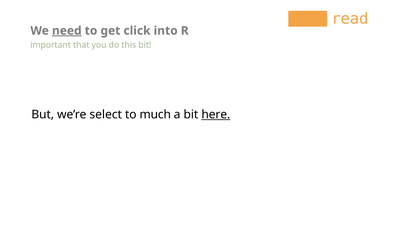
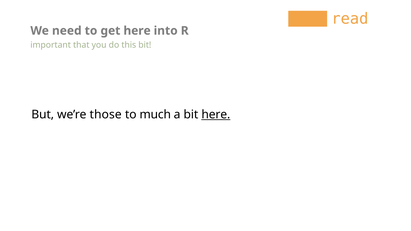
need underline: present -> none
get click: click -> here
select: select -> those
